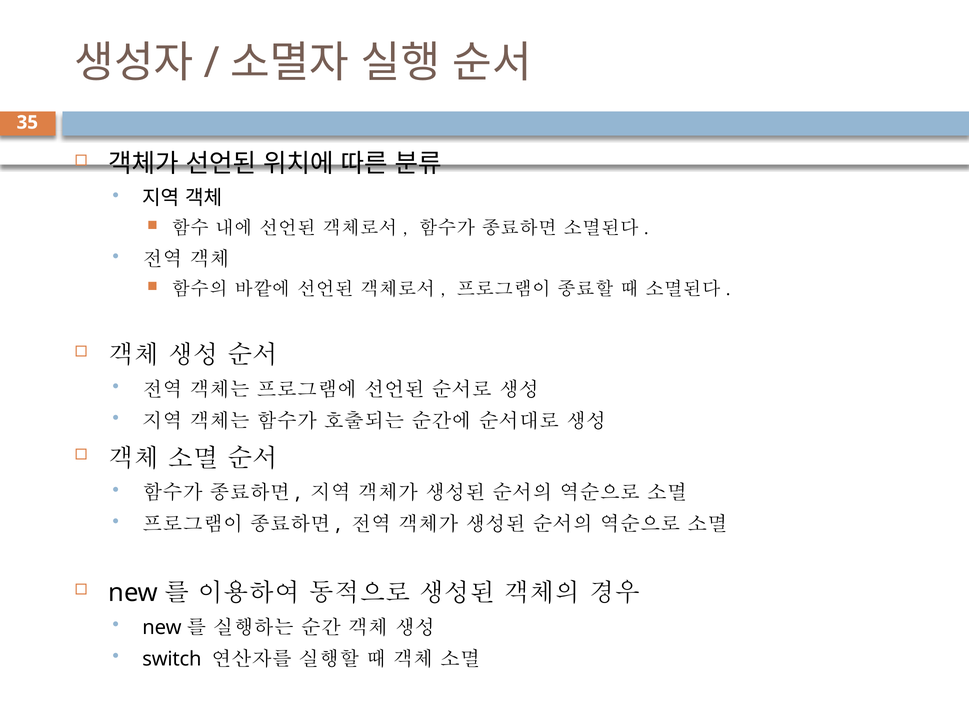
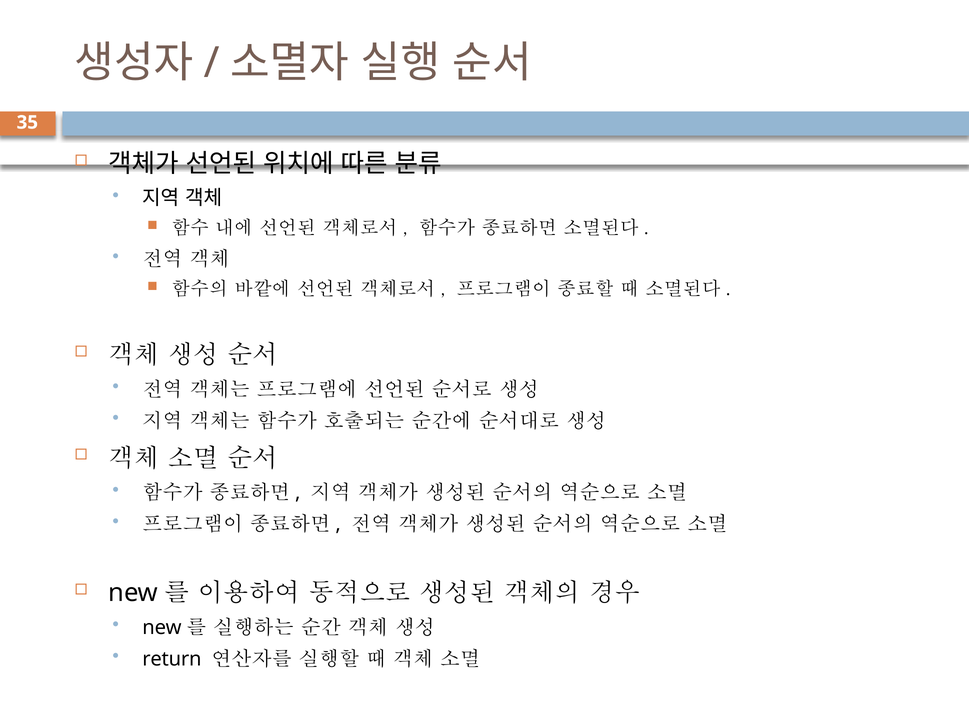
switch: switch -> return
